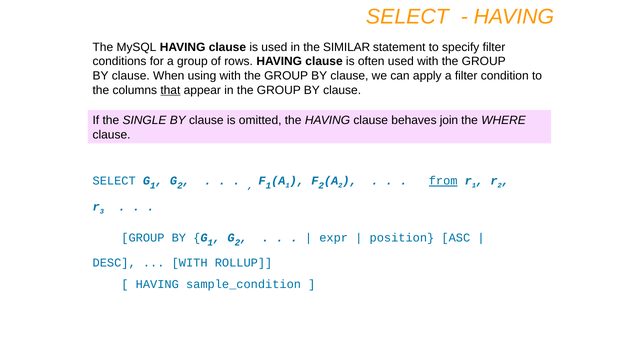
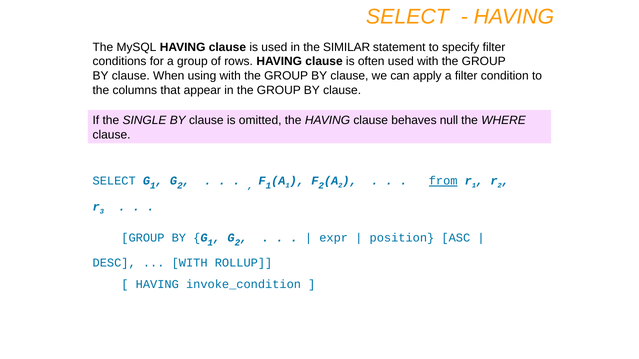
that underline: present -> none
join: join -> null
sample_condition: sample_condition -> invoke_condition
